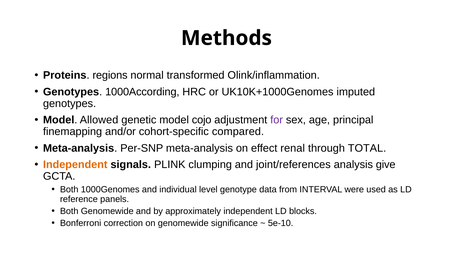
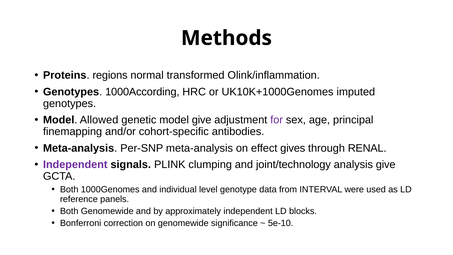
model cojo: cojo -> give
compared: compared -> antibodies
renal: renal -> gives
TOTAL: TOTAL -> RENAL
Independent at (75, 165) colour: orange -> purple
joint/references: joint/references -> joint/technology
